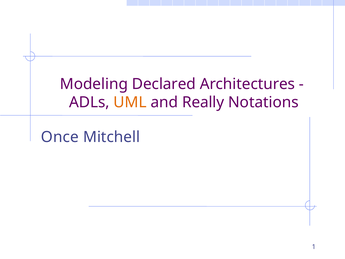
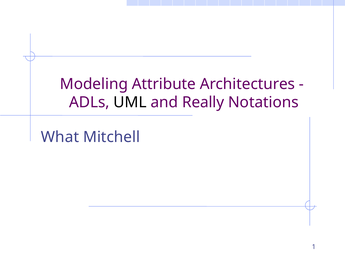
Declared: Declared -> Attribute
UML colour: orange -> black
Once: Once -> What
